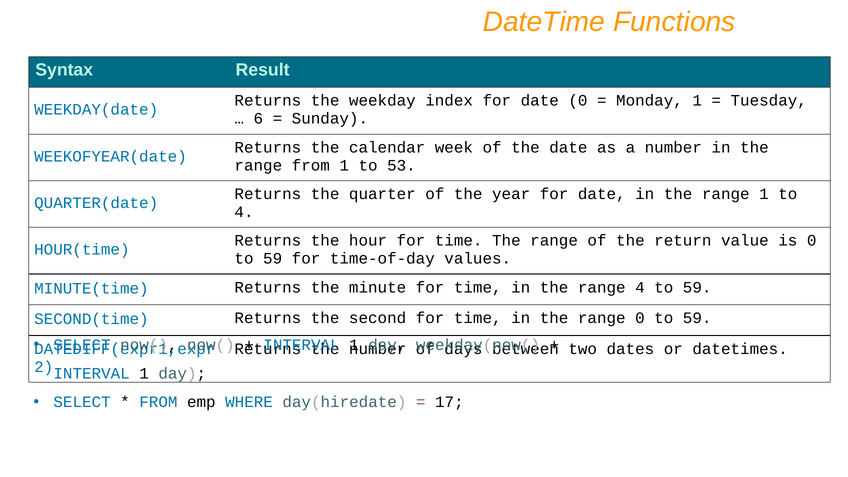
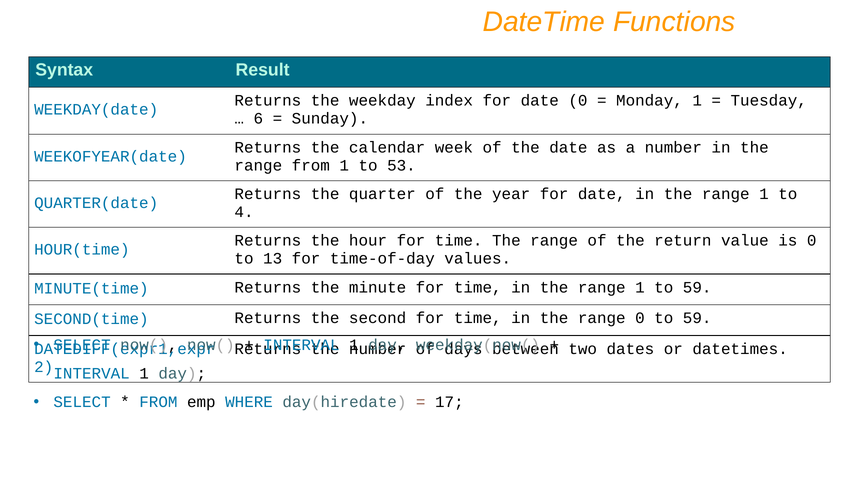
59 at (273, 259): 59 -> 13
4 at (640, 287): 4 -> 1
